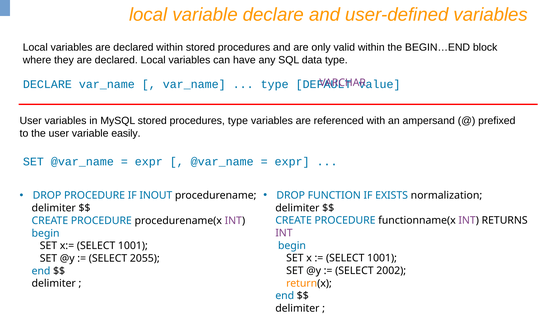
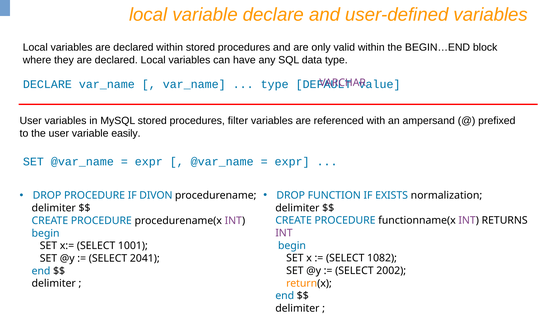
procedures type: type -> filter
INOUT: INOUT -> DIVON
1001 at (382, 258): 1001 -> 1082
2055: 2055 -> 2041
